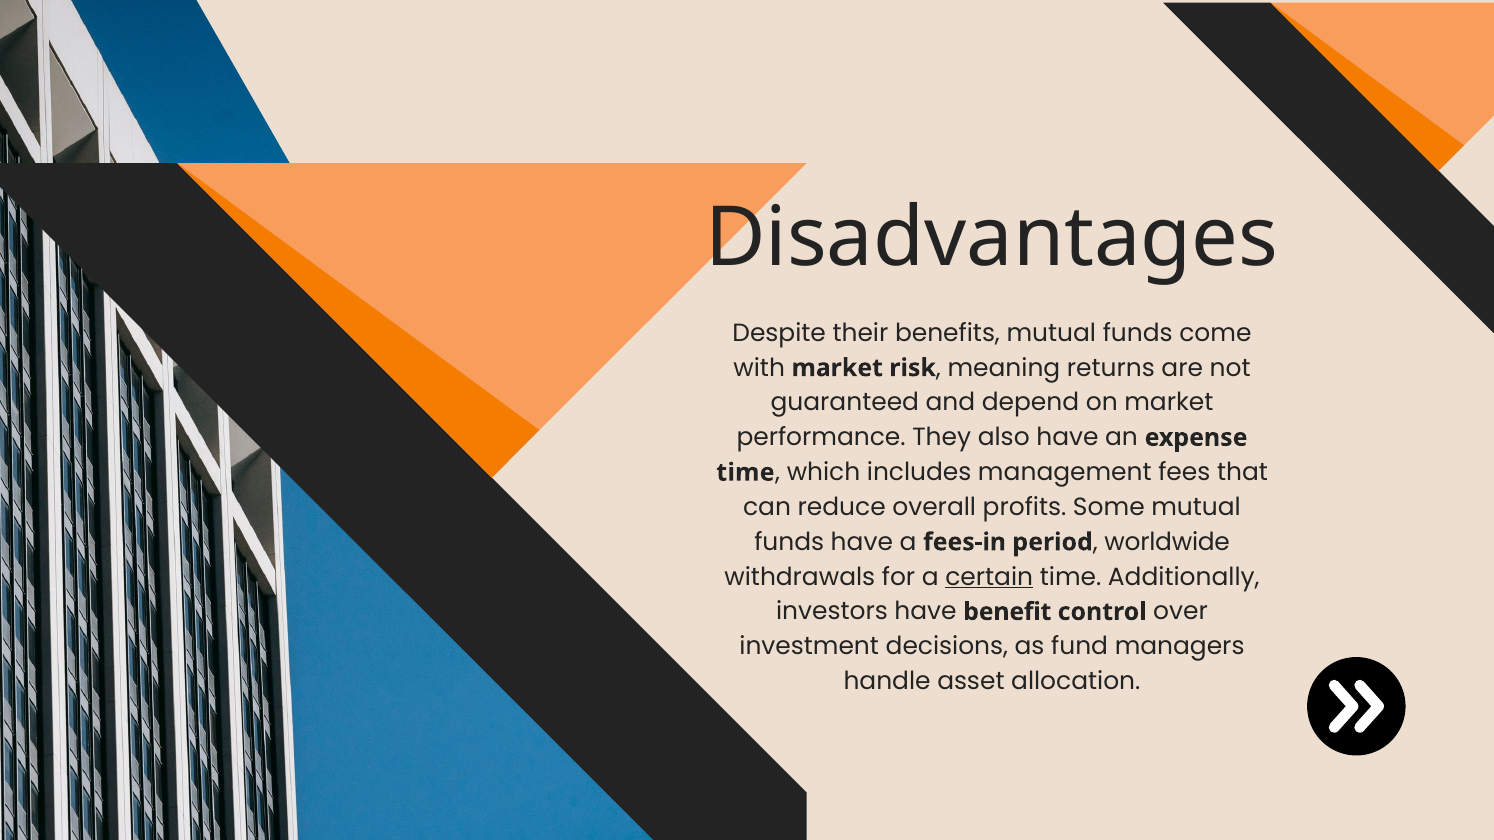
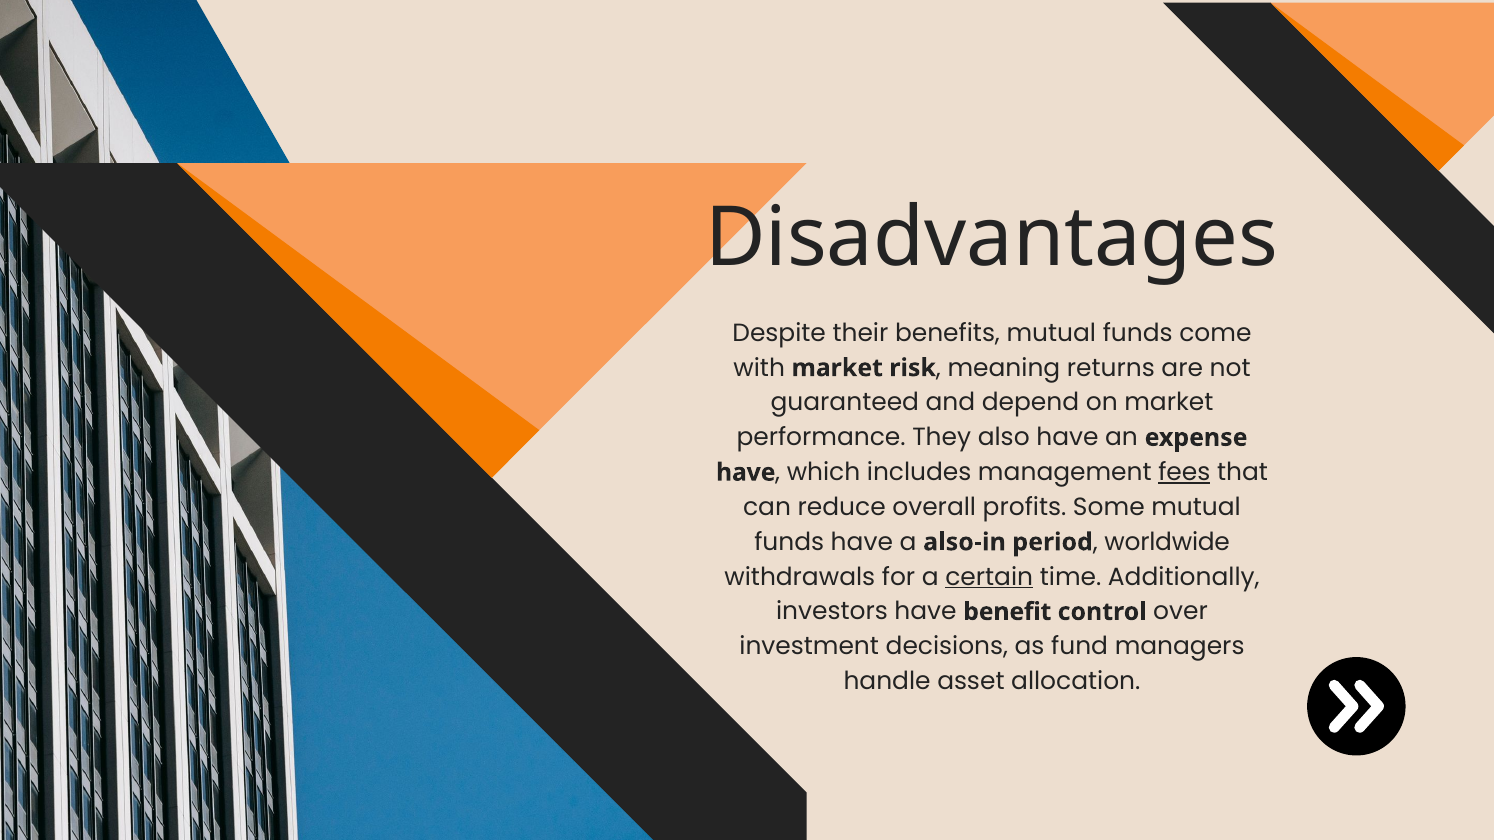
time at (745, 473): time -> have
fees underline: none -> present
fees-in: fees-in -> also-in
